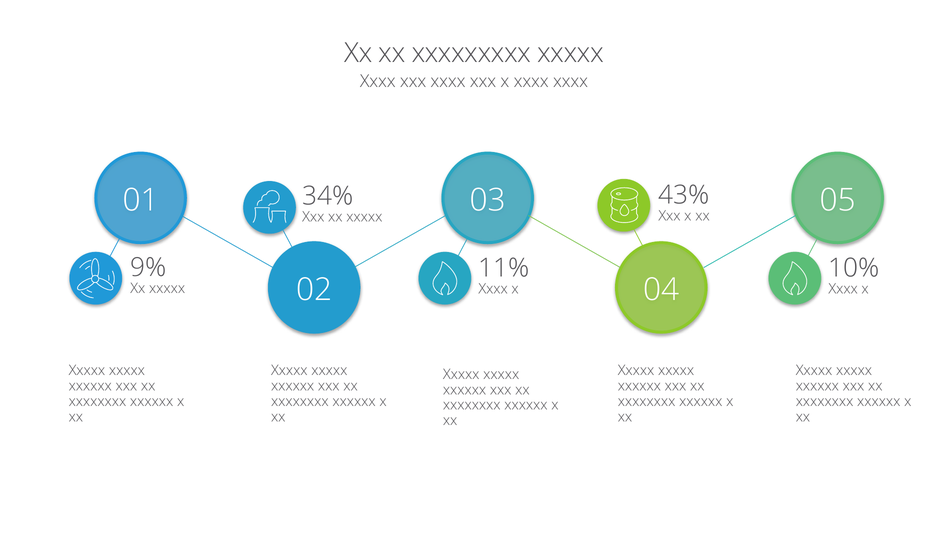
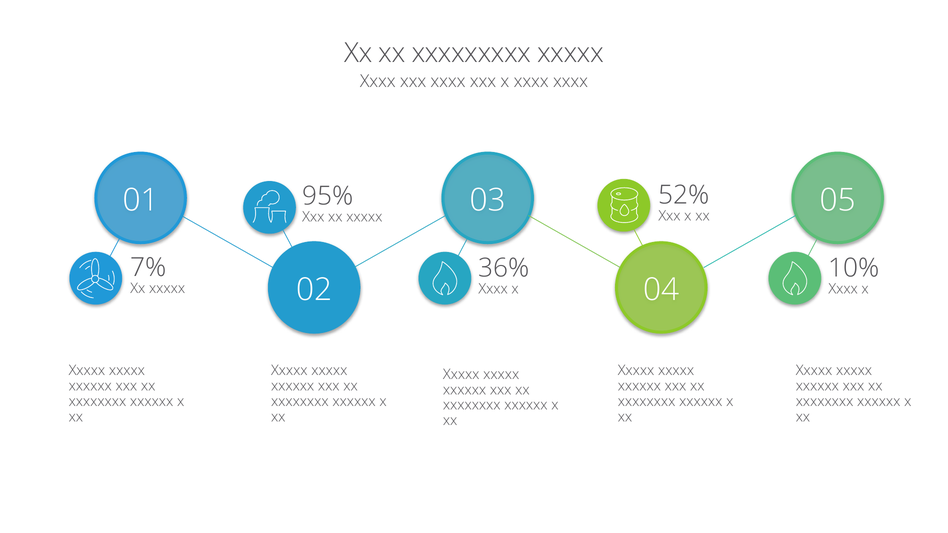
43%: 43% -> 52%
34%: 34% -> 95%
9%: 9% -> 7%
11%: 11% -> 36%
